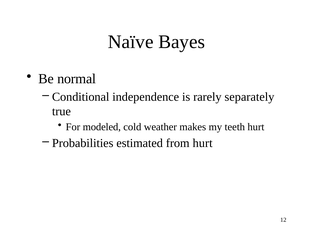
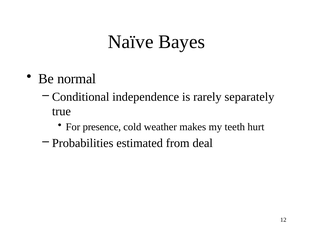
modeled: modeled -> presence
from hurt: hurt -> deal
